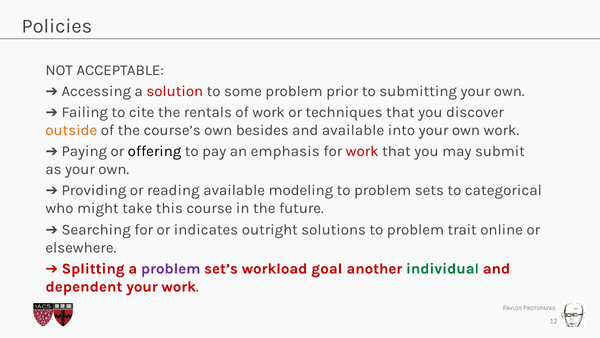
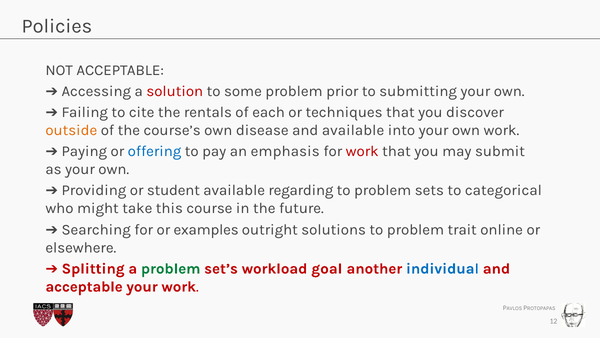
of work: work -> each
besides: besides -> disease
offering colour: black -> blue
reading: reading -> student
modeling: modeling -> regarding
indicates: indicates -> examples
problem at (171, 268) colour: purple -> green
individual colour: green -> blue
dependent at (84, 286): dependent -> acceptable
